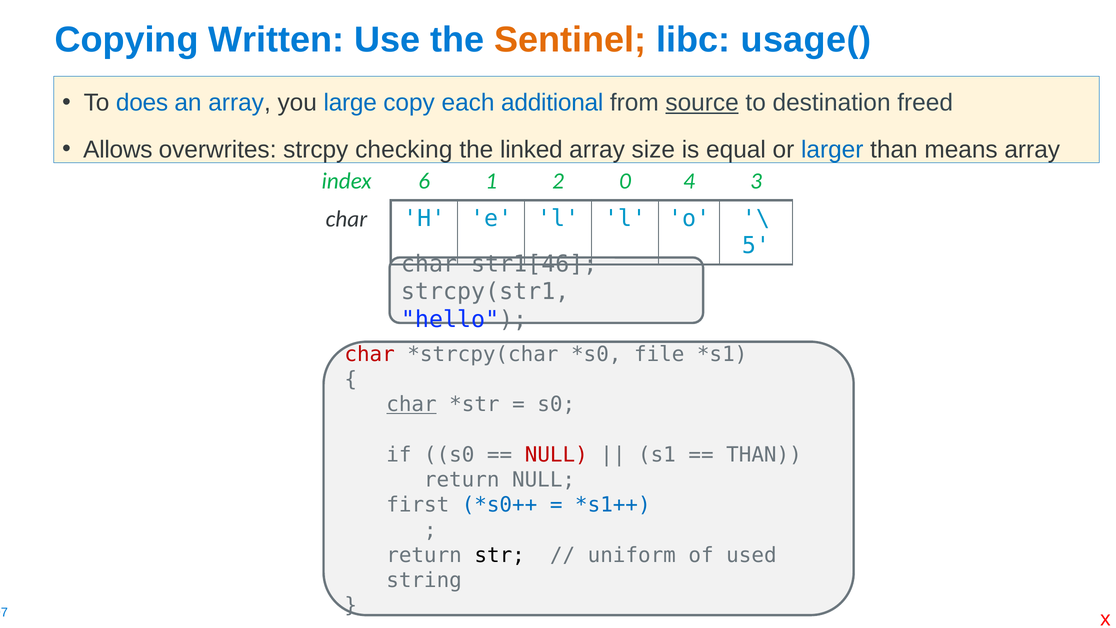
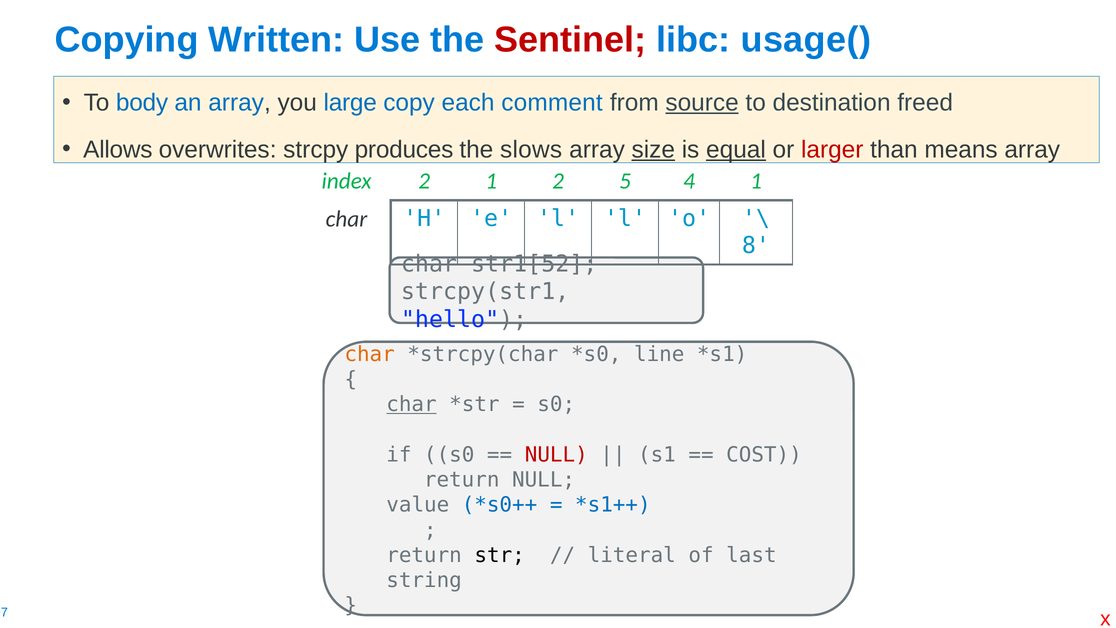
Sentinel colour: orange -> red
does: does -> body
additional: additional -> comment
checking: checking -> produces
linked: linked -> slows
size underline: none -> present
equal underline: none -> present
larger colour: blue -> red
index 6: 6 -> 2
0: 0 -> 5
4 3: 3 -> 1
5: 5 -> 8
str1[46: str1[46 -> str1[52
char at (370, 354) colour: red -> orange
file: file -> line
THAN at (764, 455): THAN -> COST
first: first -> value
uniform: uniform -> literal
used: used -> last
